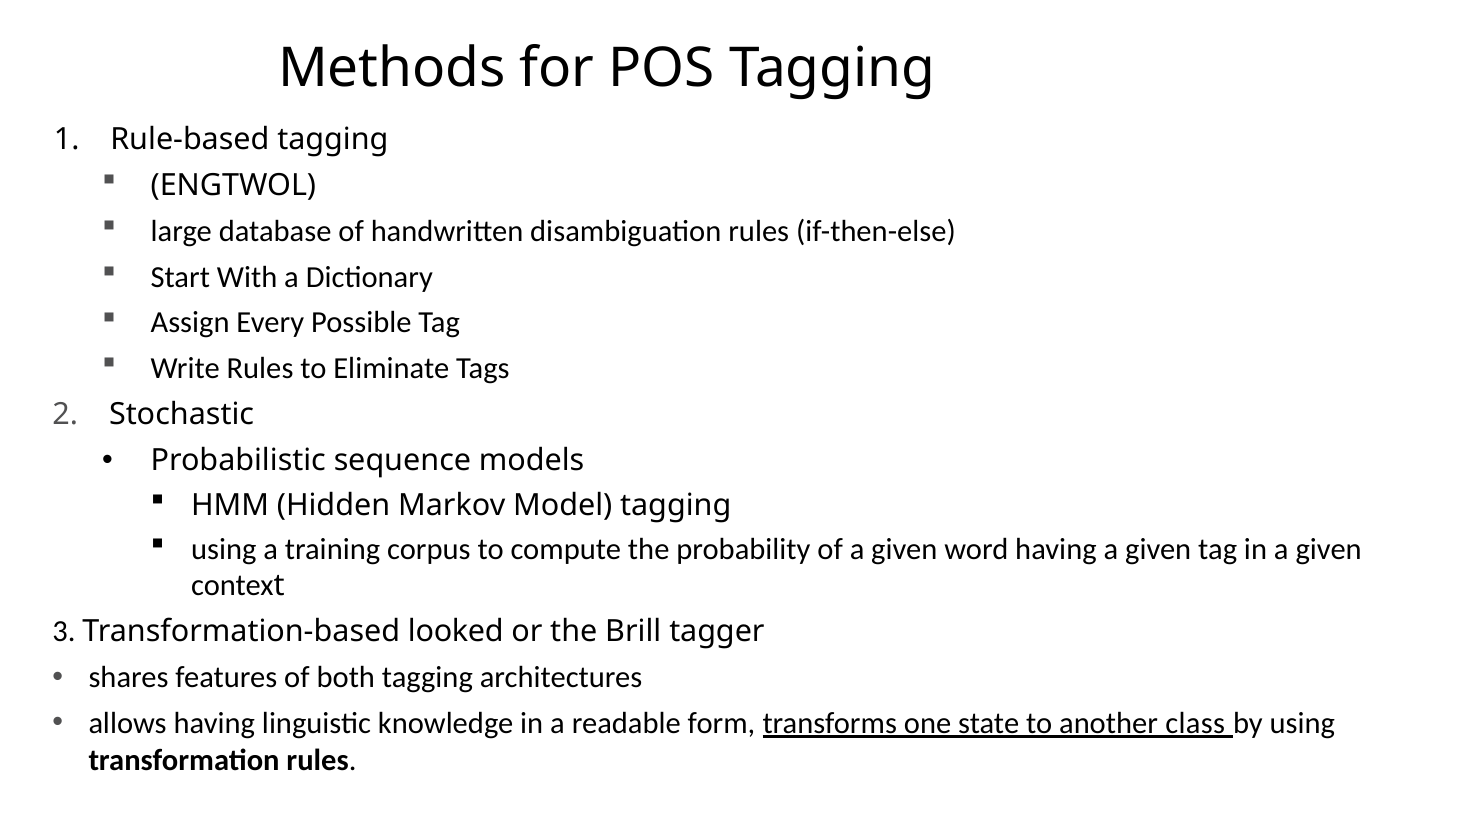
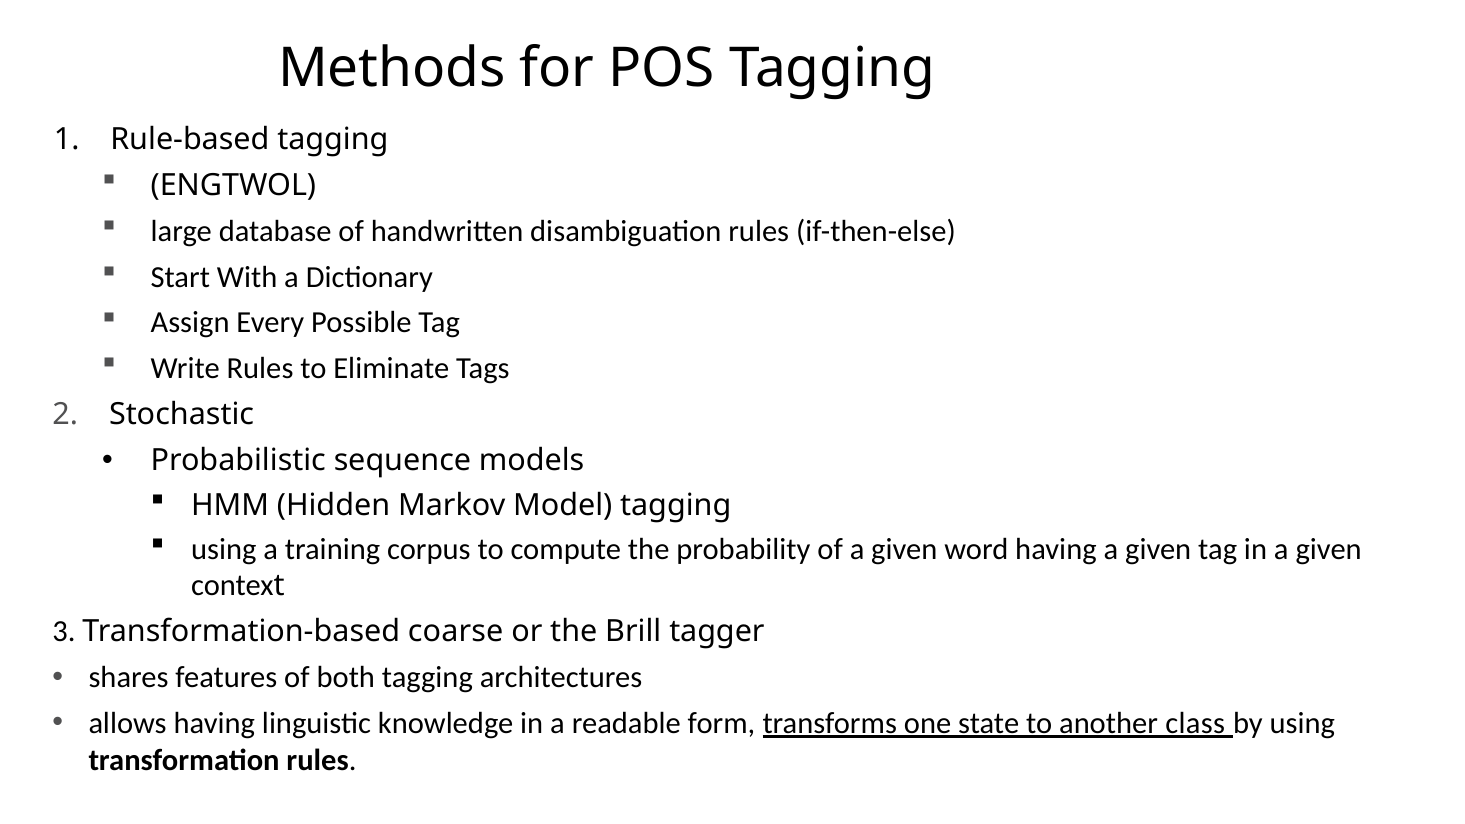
looked: looked -> coarse
